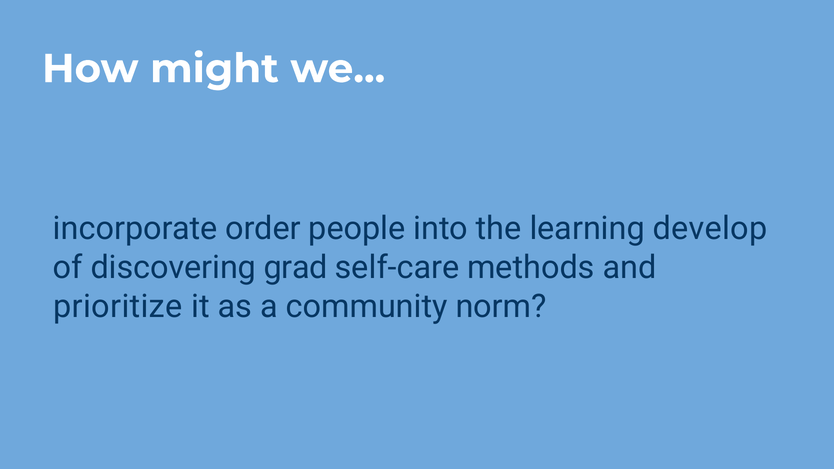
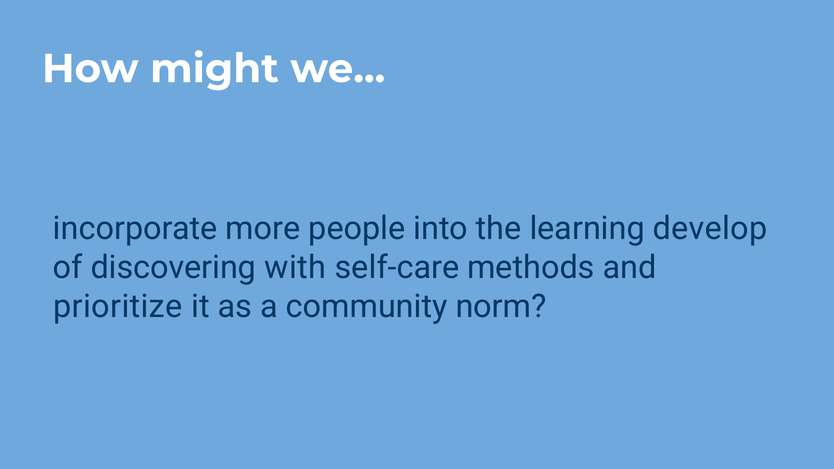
order: order -> more
grad: grad -> with
